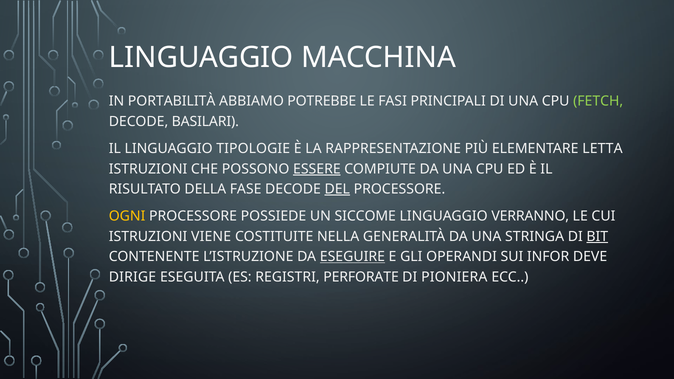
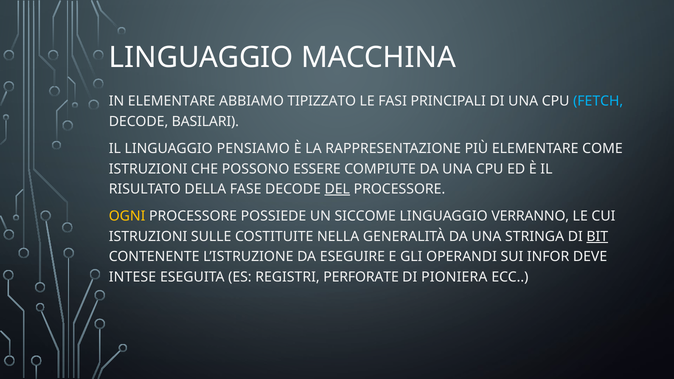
IN PORTABILITÀ: PORTABILITÀ -> ELEMENTARE
POTREBBE: POTREBBE -> TIPIZZATO
FETCH colour: light green -> light blue
TIPOLOGIE: TIPOLOGIE -> PENSIAMO
LETTA: LETTA -> COME
ESSERE underline: present -> none
VIENE: VIENE -> SULLE
ESEGUIRE underline: present -> none
DIRIGE: DIRIGE -> INTESE
